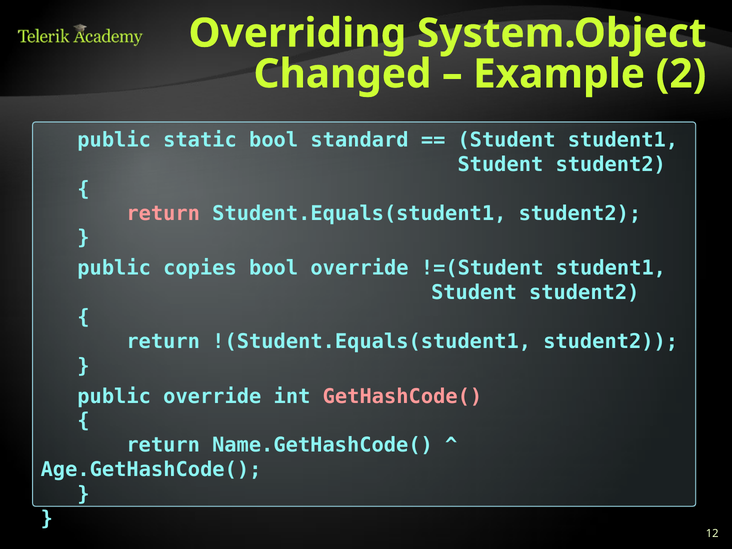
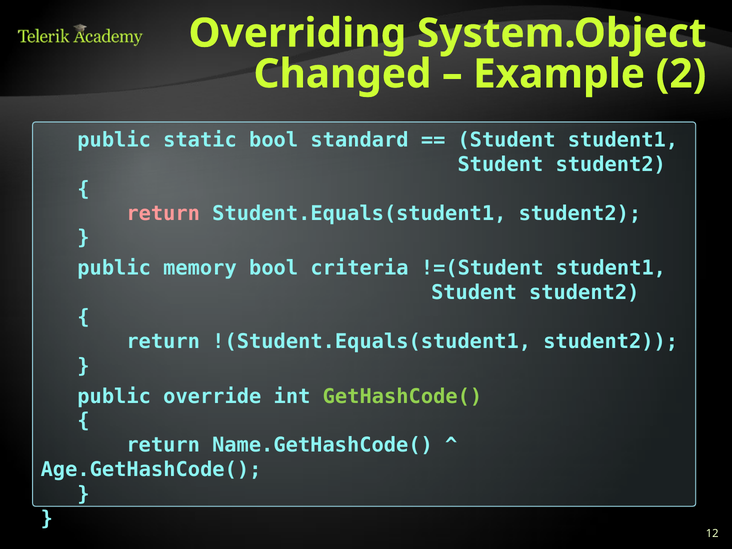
copies: copies -> memory
bool override: override -> criteria
GetHashCode( colour: pink -> light green
